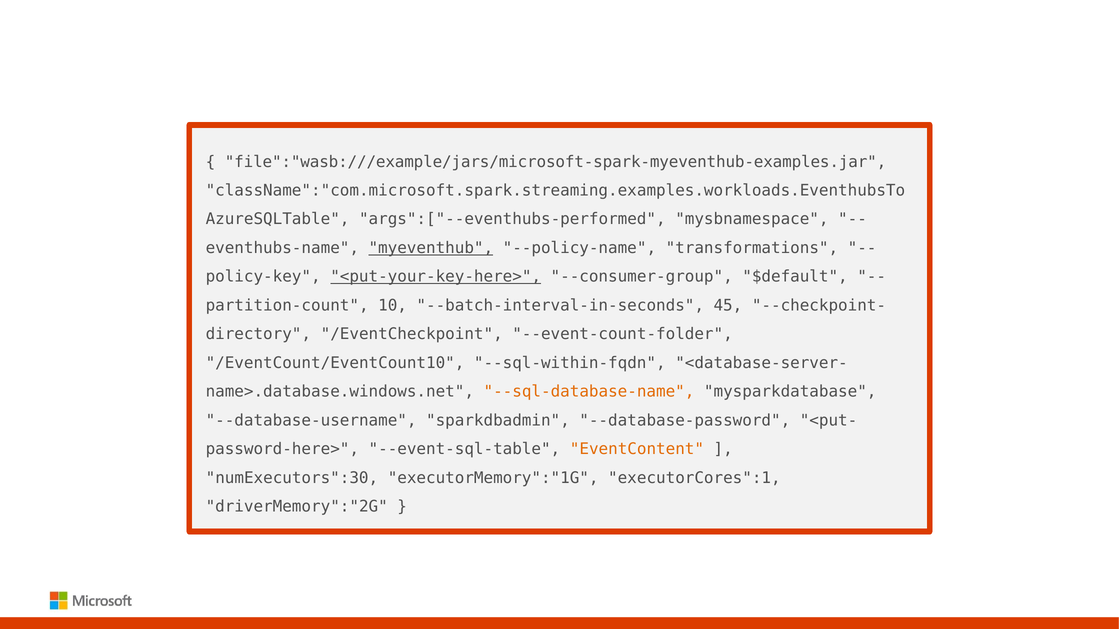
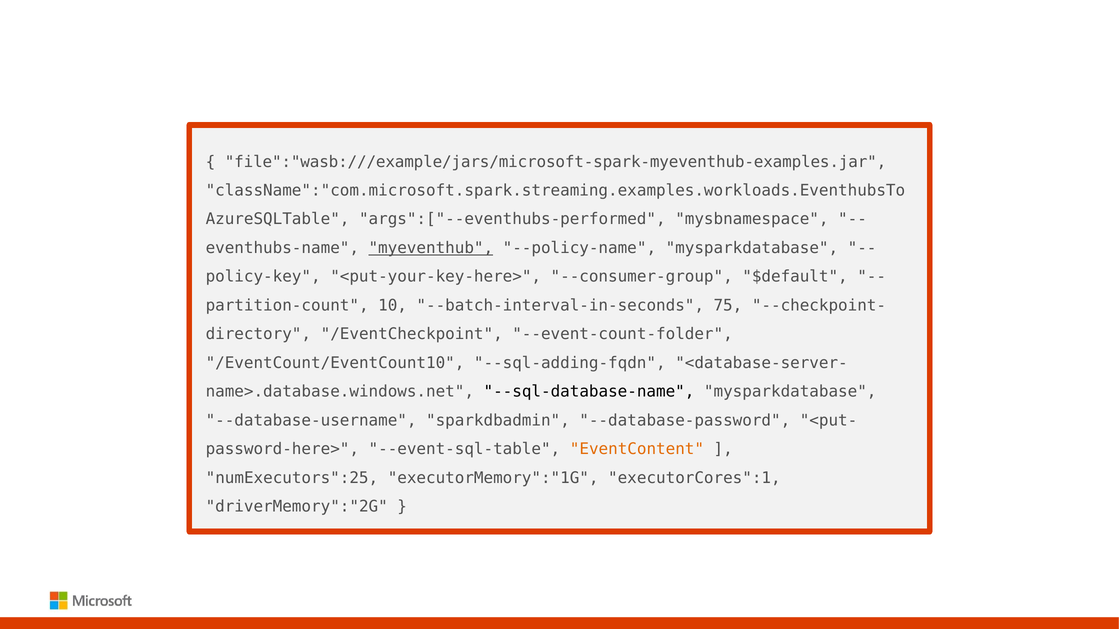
--policy-name transformations: transformations -> mysparkdatabase
<put-your-key-here> underline: present -> none
45: 45 -> 75
--sql-within-fqdn: --sql-within-fqdn -> --sql-adding-fqdn
--sql-database-name colour: orange -> black
numExecutors":30: numExecutors":30 -> numExecutors":25
